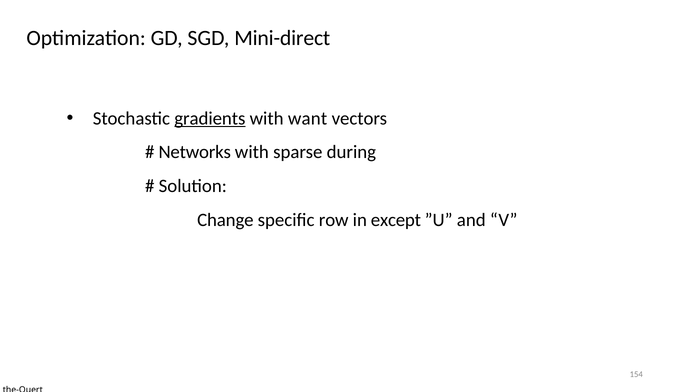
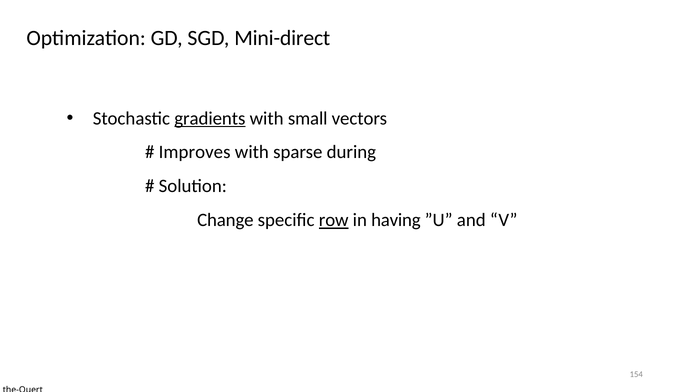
want: want -> small
Networks: Networks -> Improves
row underline: none -> present
except: except -> having
